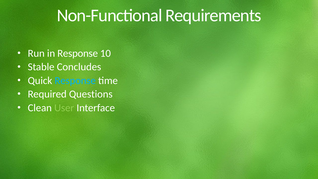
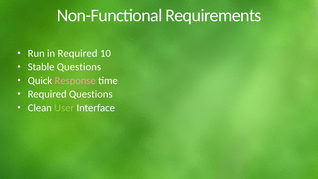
in Response: Response -> Required
Stable Concludes: Concludes -> Questions
Response at (75, 81) colour: light blue -> pink
